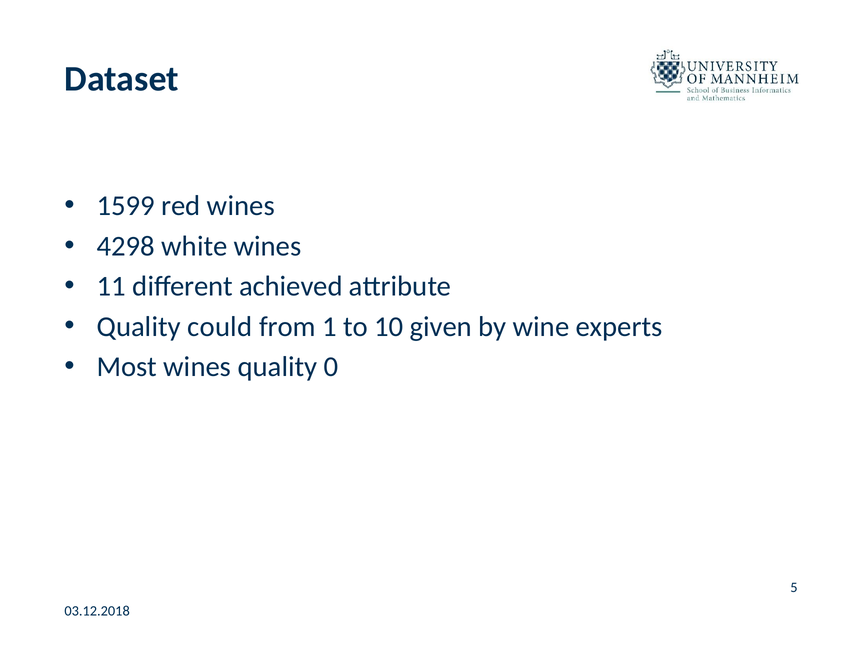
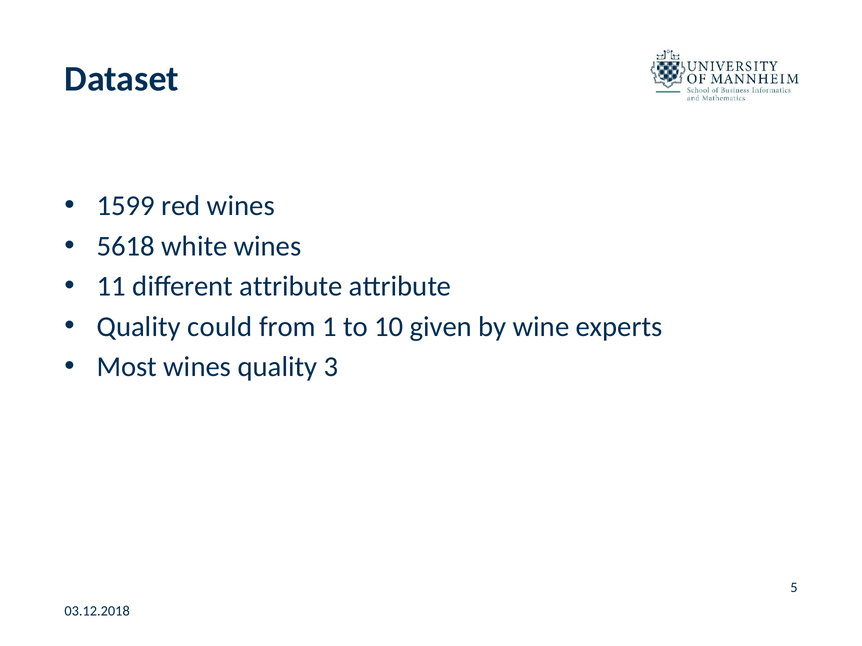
4298: 4298 -> 5618
different achieved: achieved -> attribute
0: 0 -> 3
